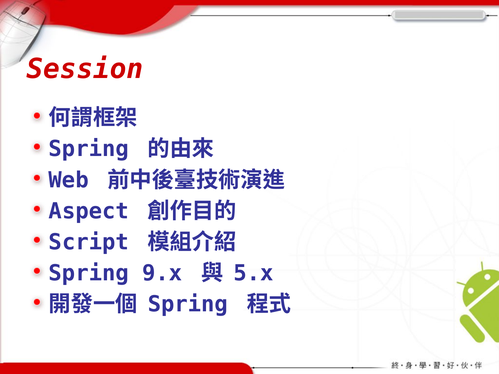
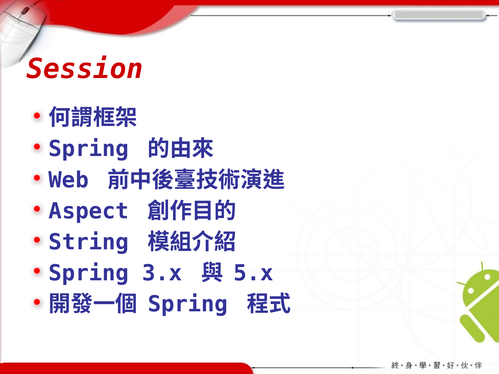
Script: Script -> String
9.x: 9.x -> 3.x
